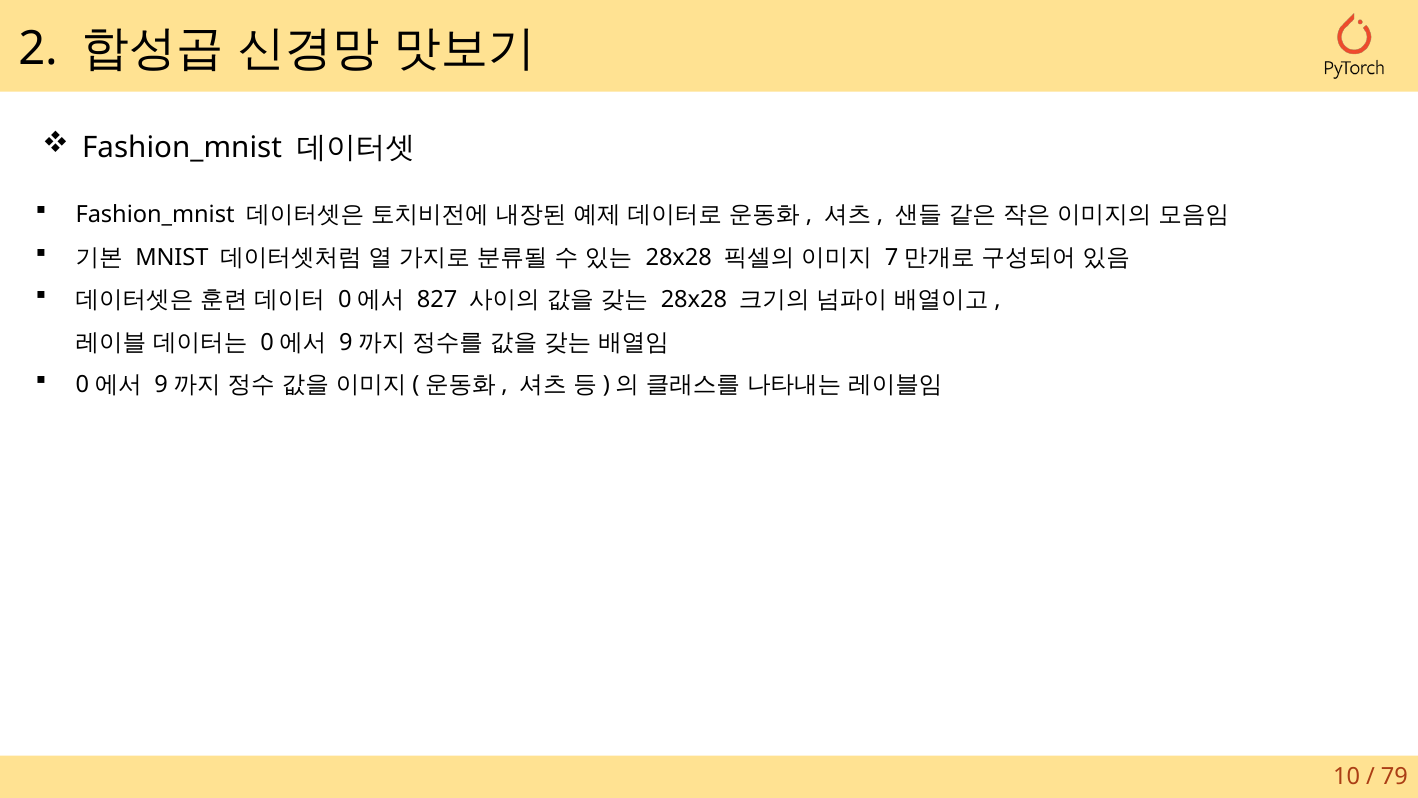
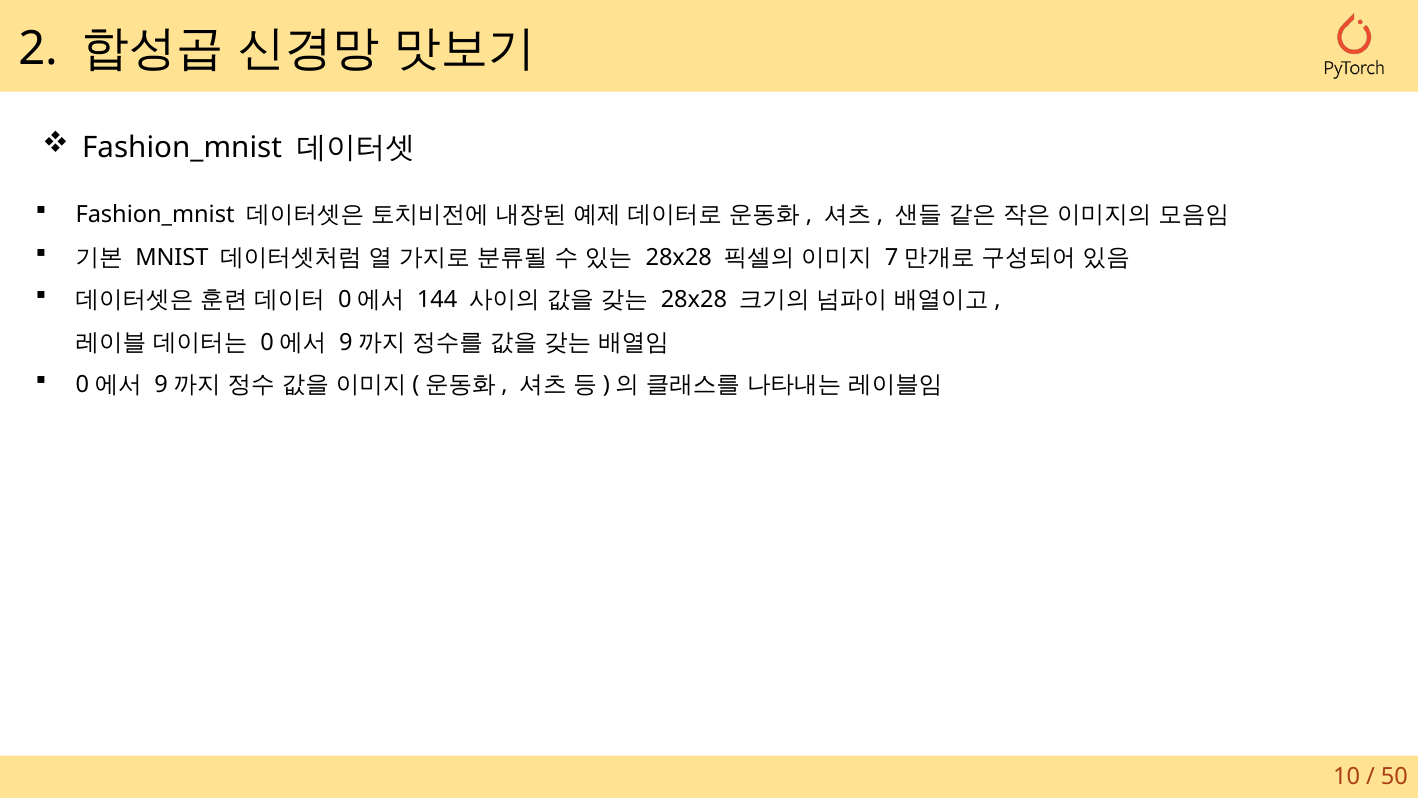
827: 827 -> 144
79: 79 -> 50
